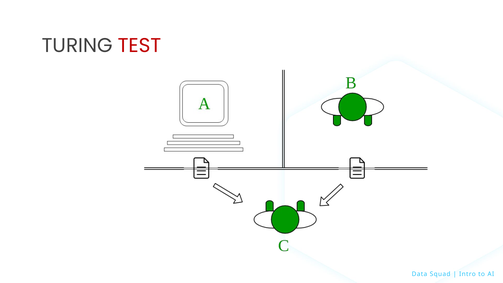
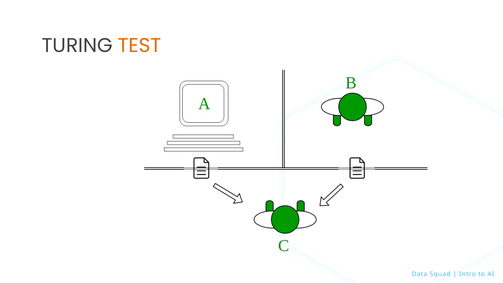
TEST colour: red -> orange
